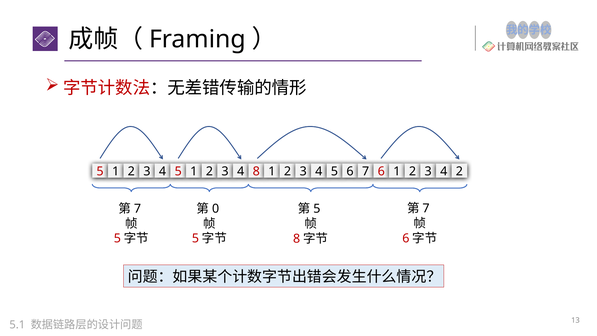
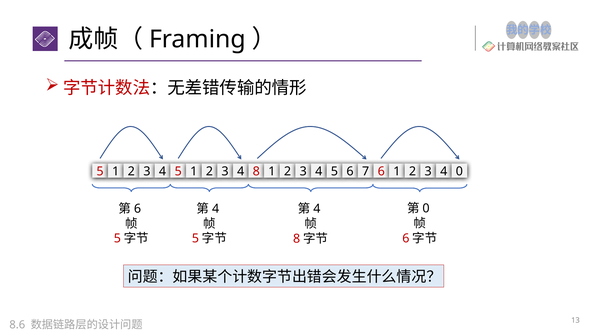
2 at (459, 171): 2 -> 0
7 at (426, 208): 7 -> 0
7 at (138, 209): 7 -> 6
0 at (216, 209): 0 -> 4
5 at (317, 209): 5 -> 4
5.1: 5.1 -> 8.6
